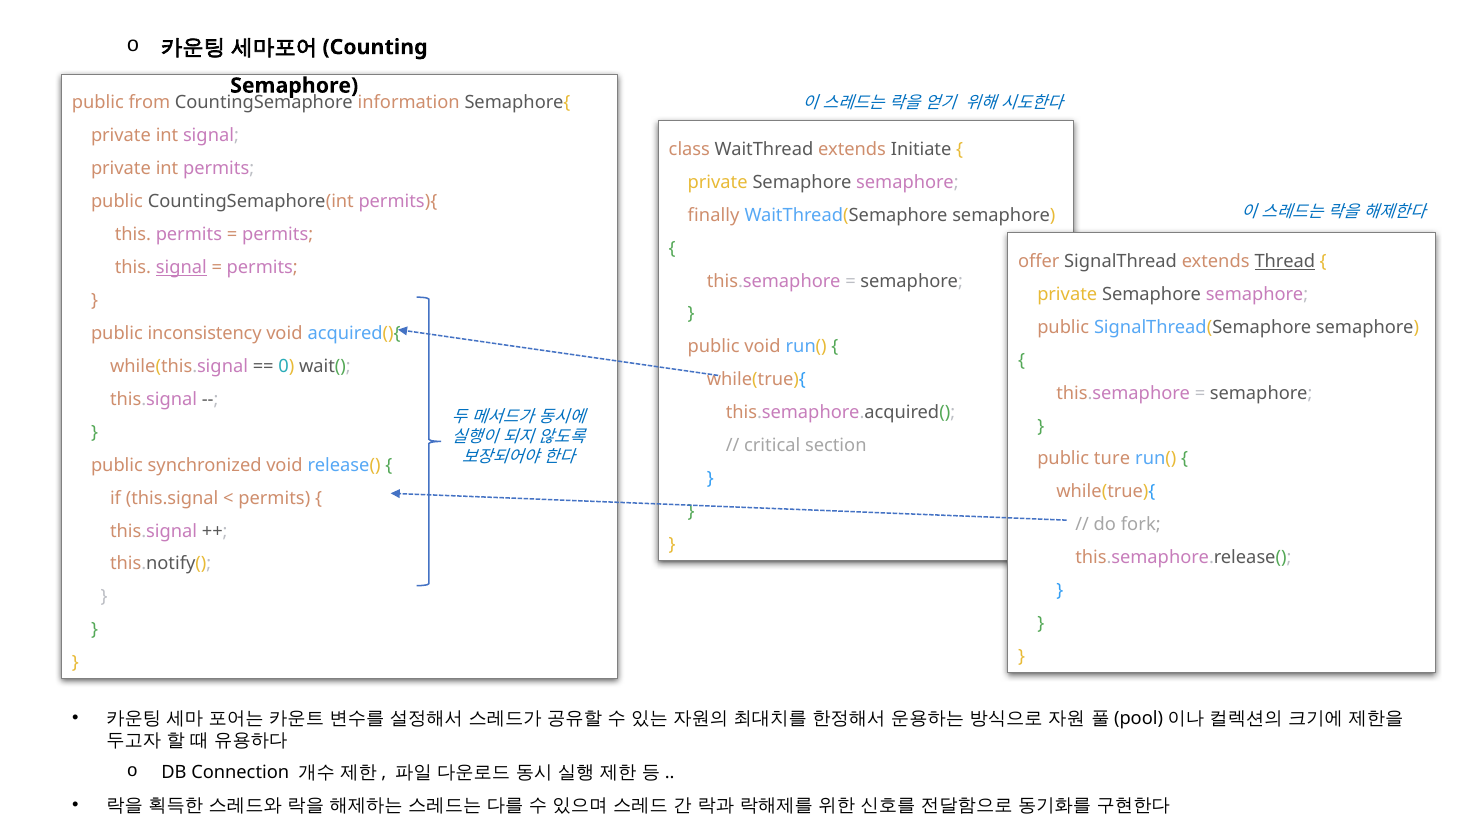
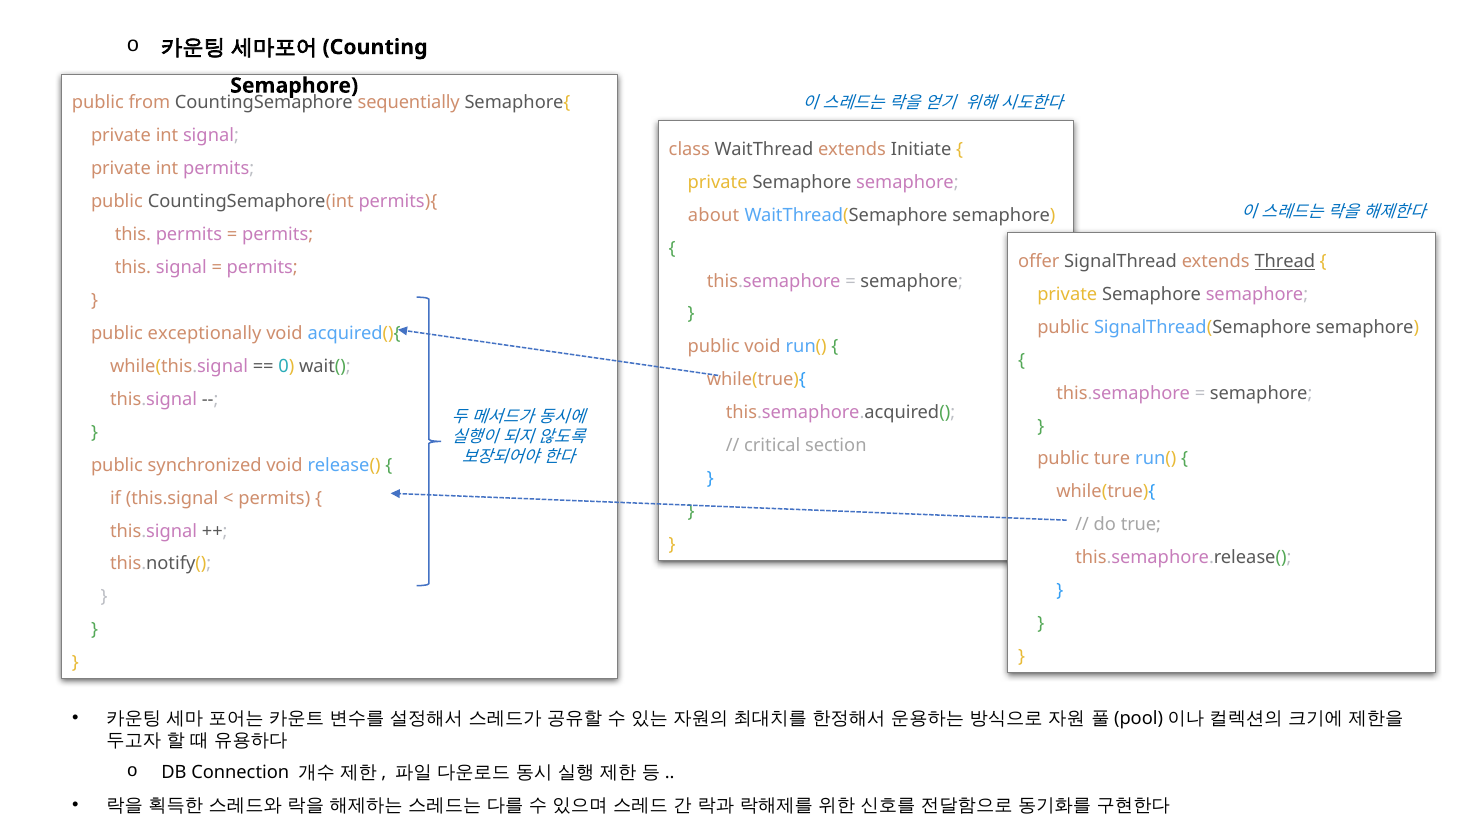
information: information -> sequentially
finally: finally -> about
signal at (181, 267) underline: present -> none
inconsistency: inconsistency -> exceptionally
fork: fork -> true
